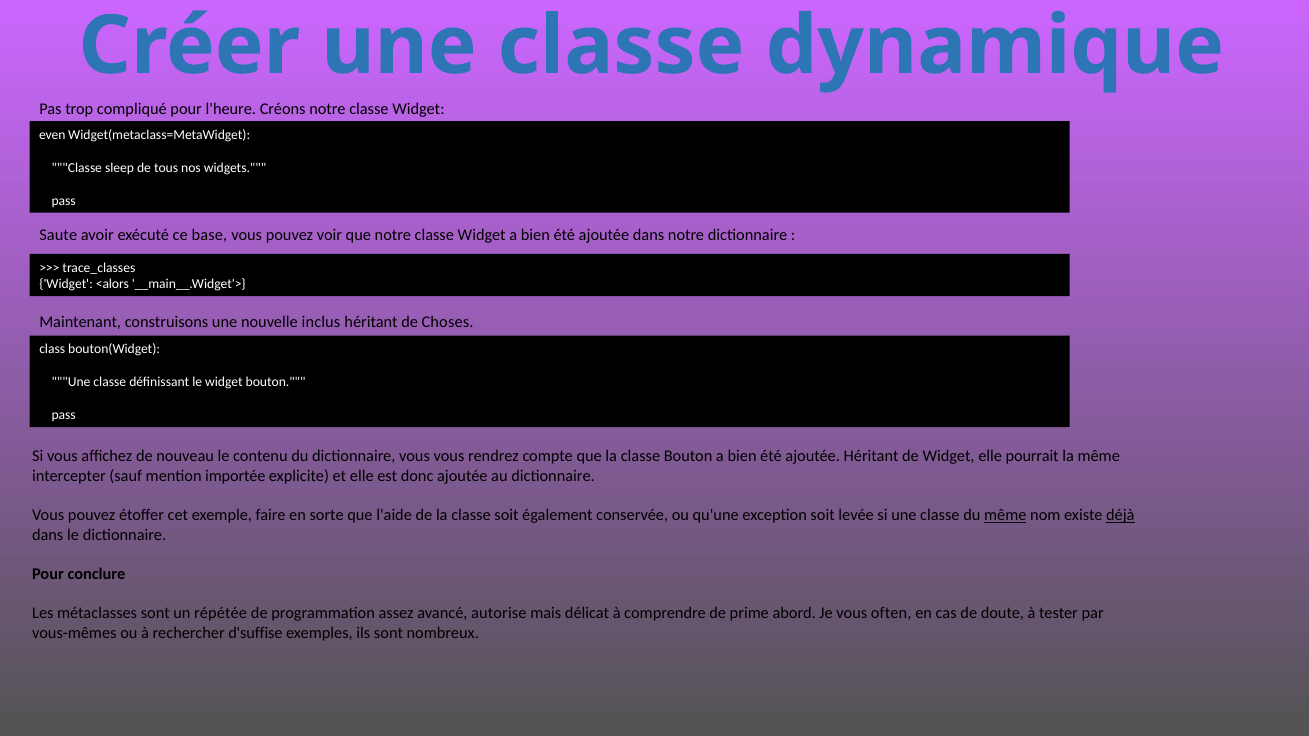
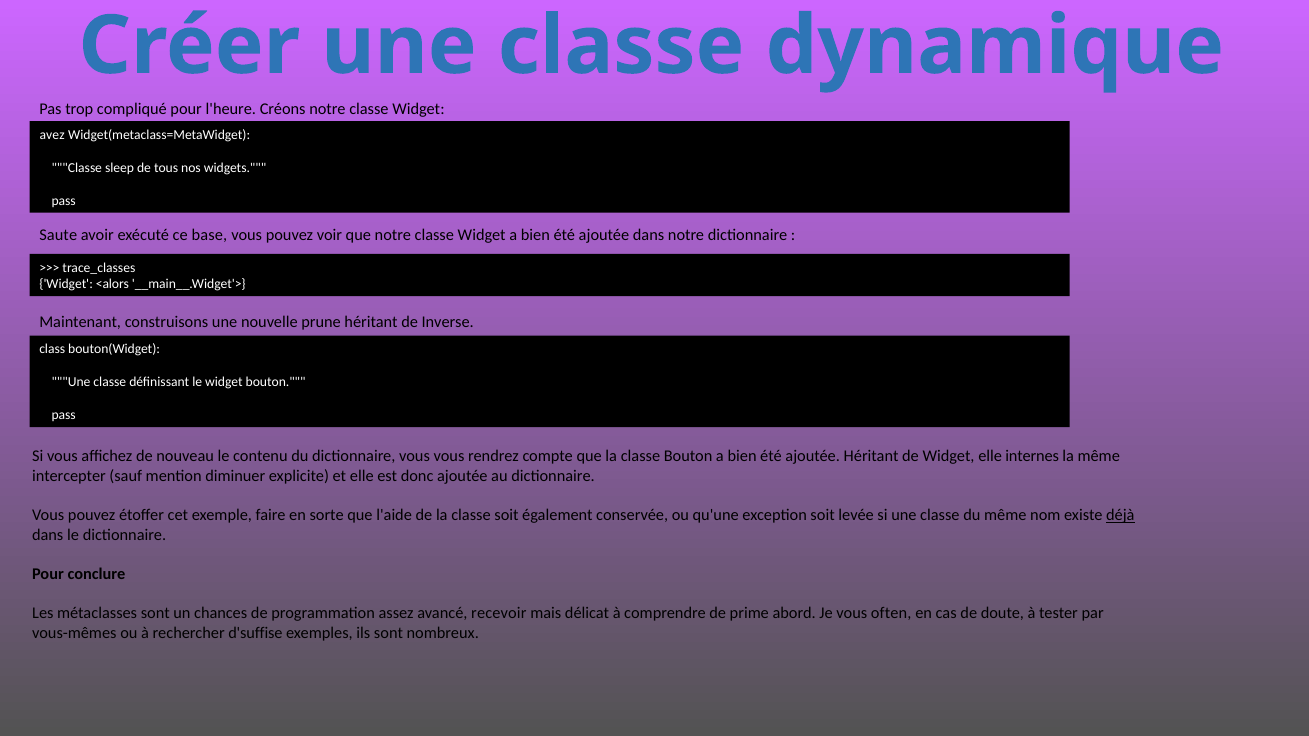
even: even -> avez
inclus: inclus -> prune
Choses: Choses -> Inverse
pourrait: pourrait -> internes
importée: importée -> diminuer
même at (1005, 515) underline: present -> none
répétée: répétée -> chances
autorise: autorise -> recevoir
